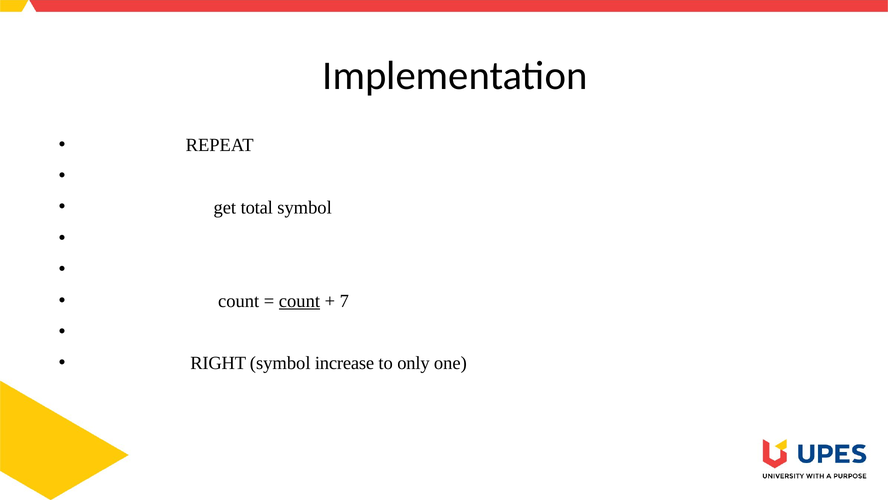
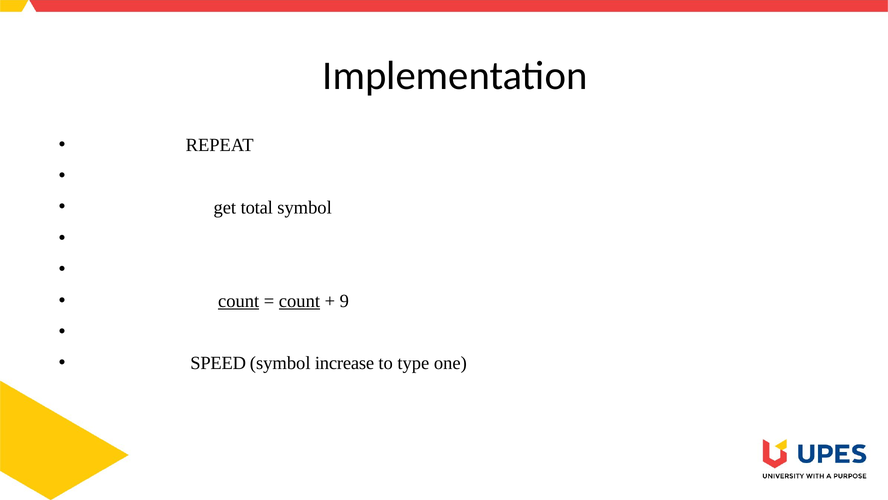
count at (239, 301) underline: none -> present
7: 7 -> 9
RIGHT: RIGHT -> SPEED
only: only -> type
